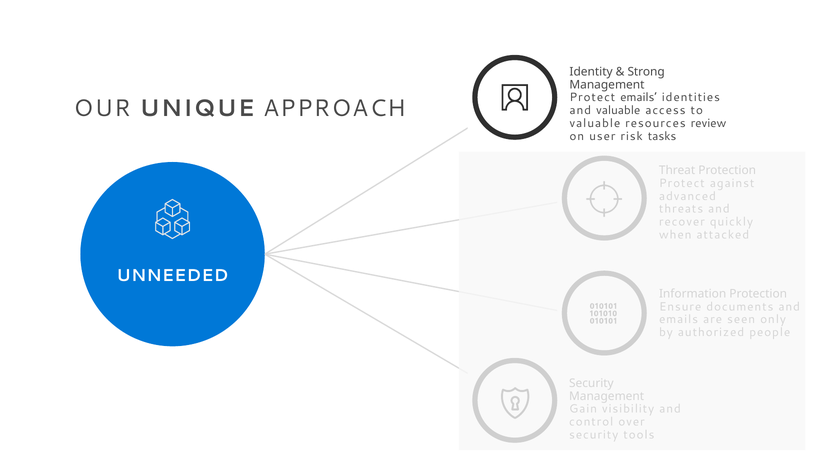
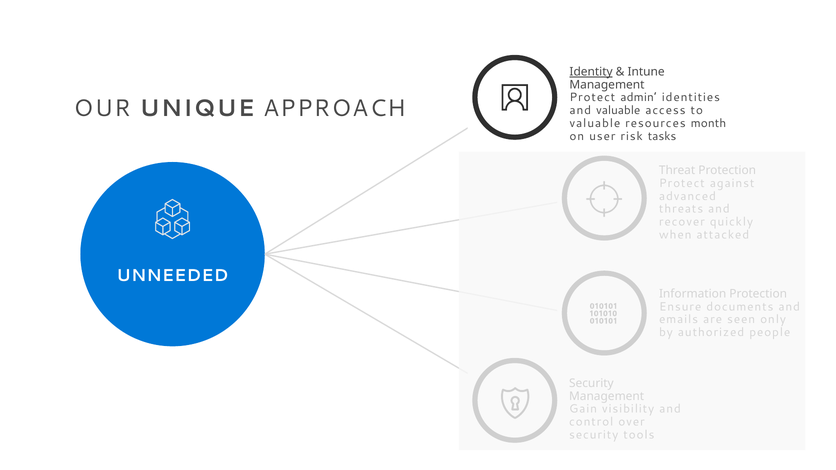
Identity underline: none -> present
Strong: Strong -> Intune
Protect emails: emails -> admin
review: review -> month
